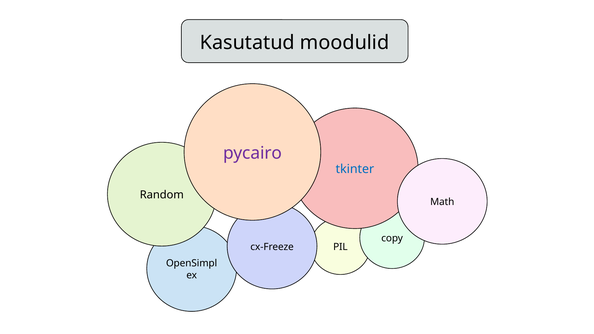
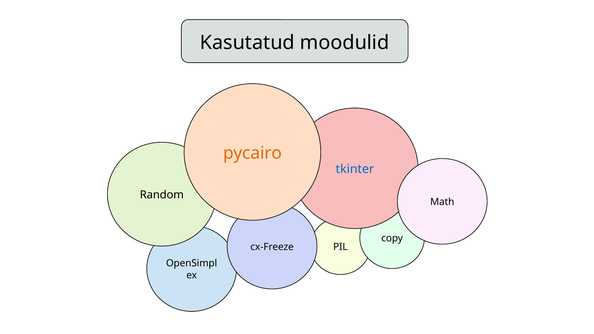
pycairo colour: purple -> orange
